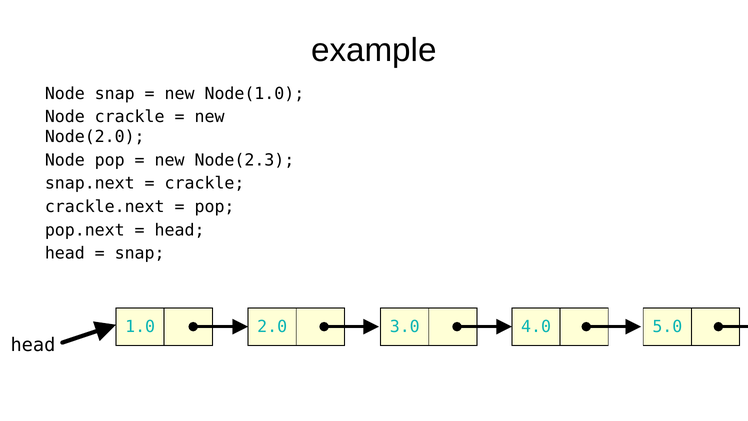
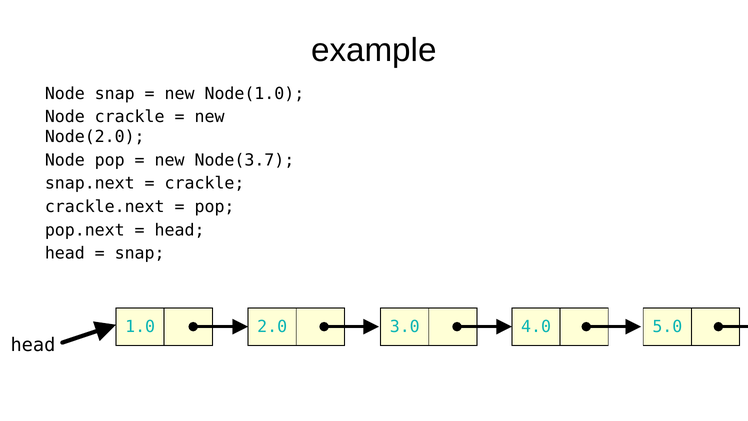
Node(2.3: Node(2.3 -> Node(3.7
